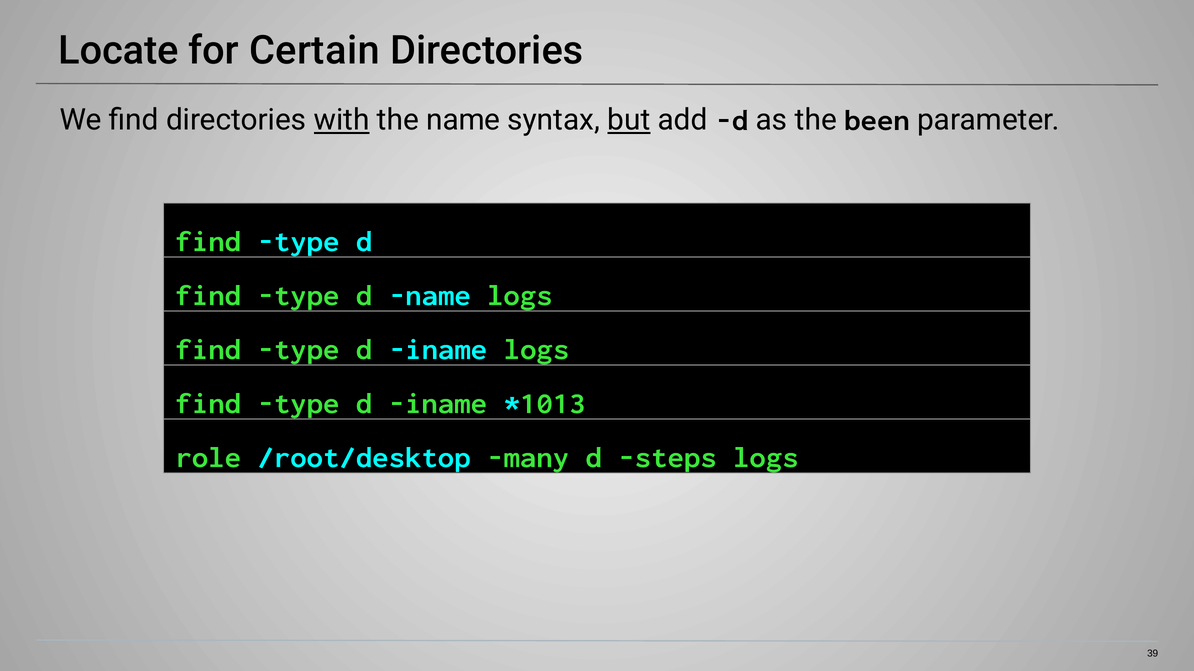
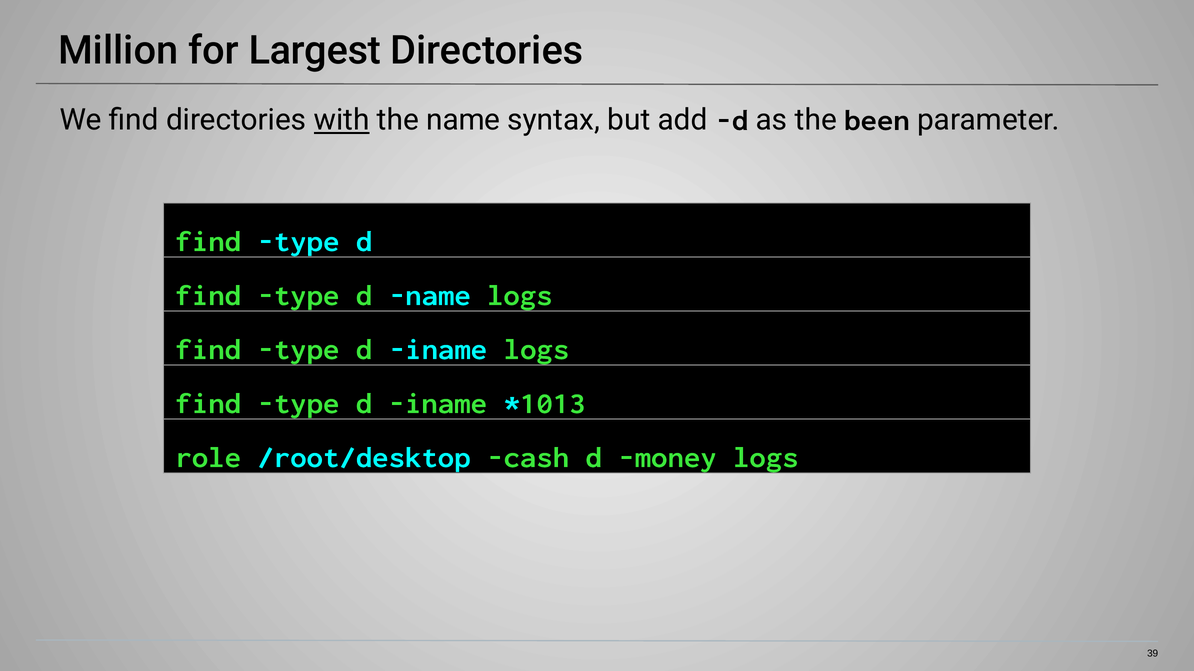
Locate: Locate -> Million
Certain: Certain -> Largest
but underline: present -> none
many: many -> cash
steps: steps -> money
